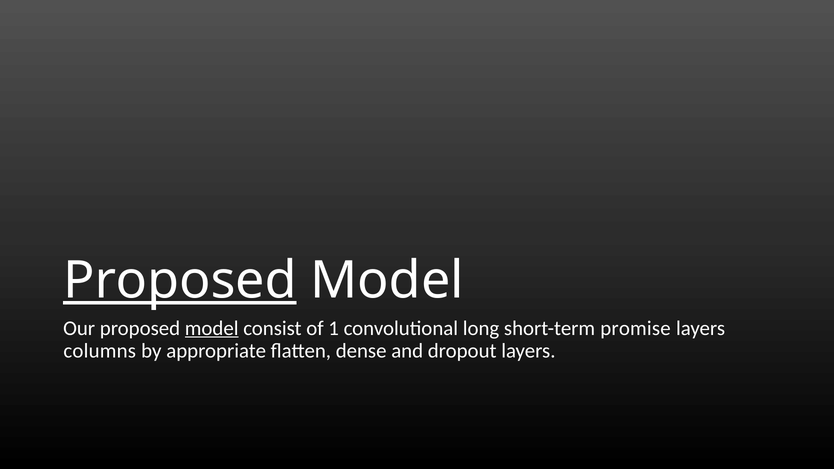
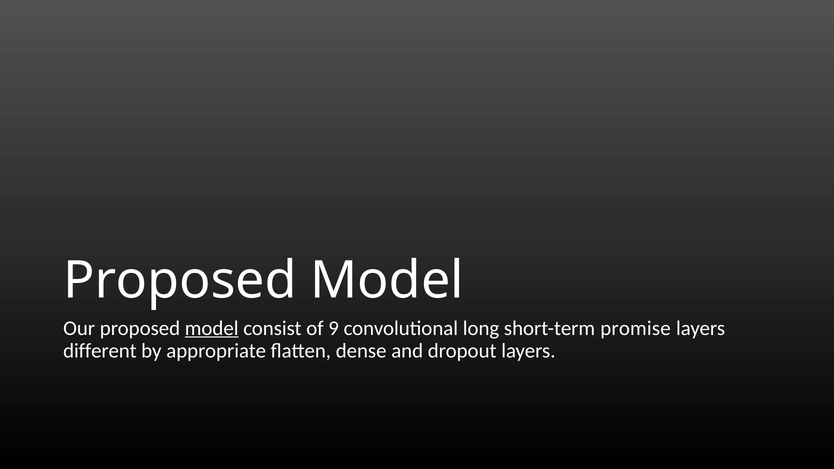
Proposed at (180, 280) underline: present -> none
1: 1 -> 9
columns: columns -> different
